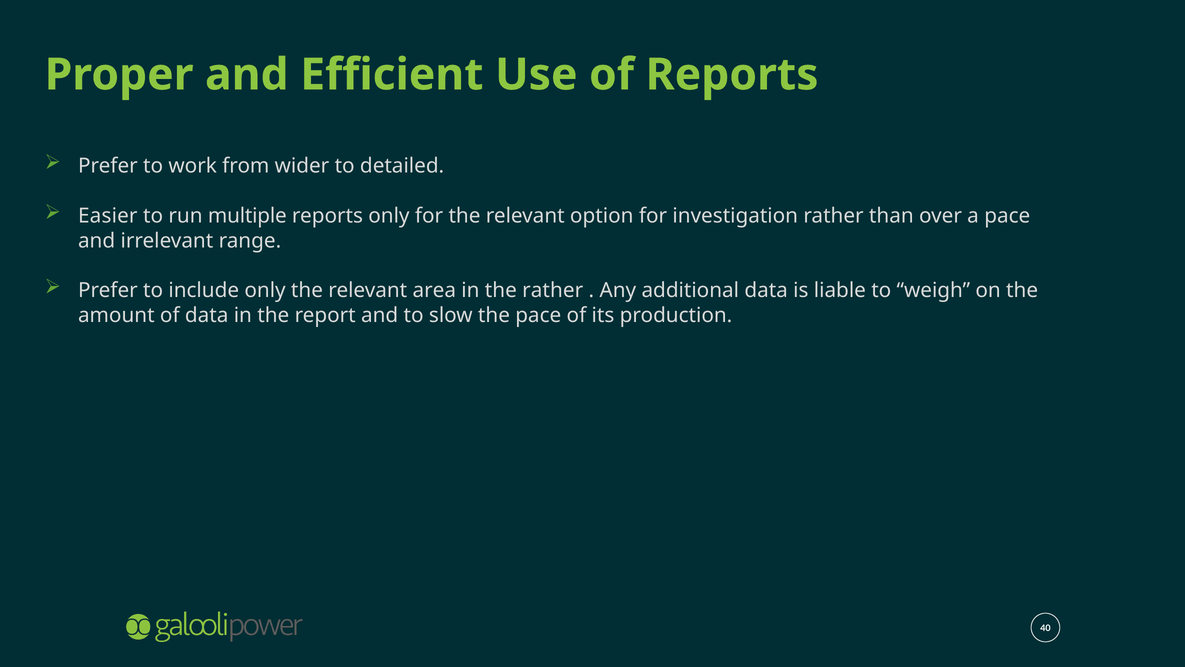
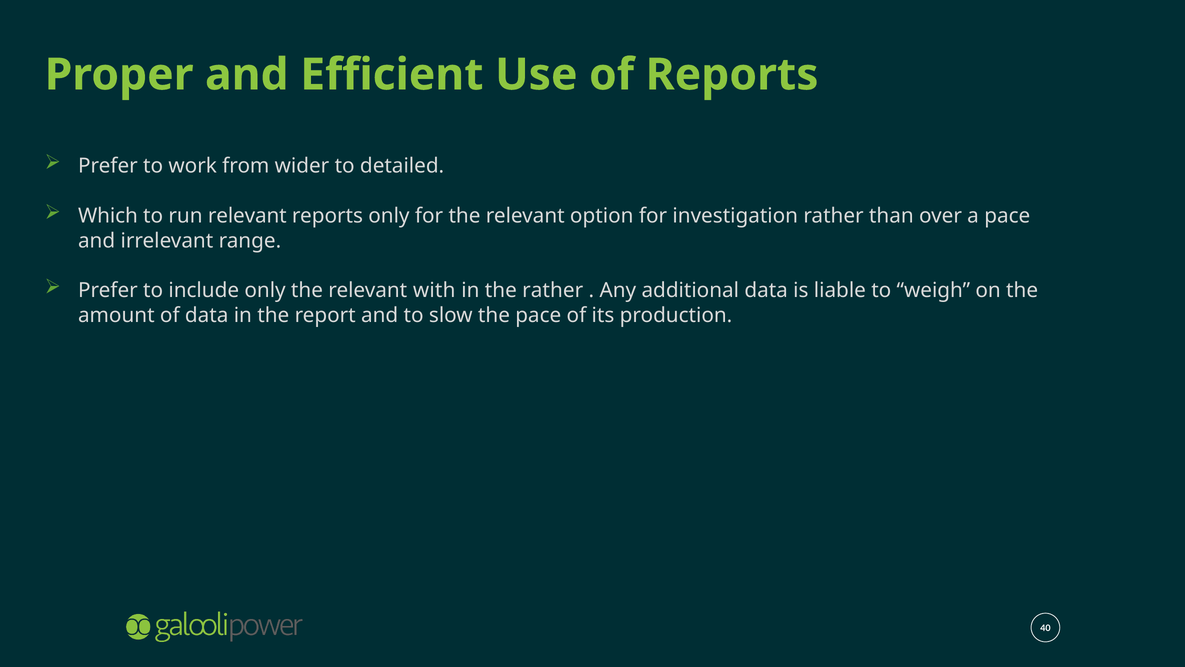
Easier: Easier -> Which
run multiple: multiple -> relevant
area: area -> with
